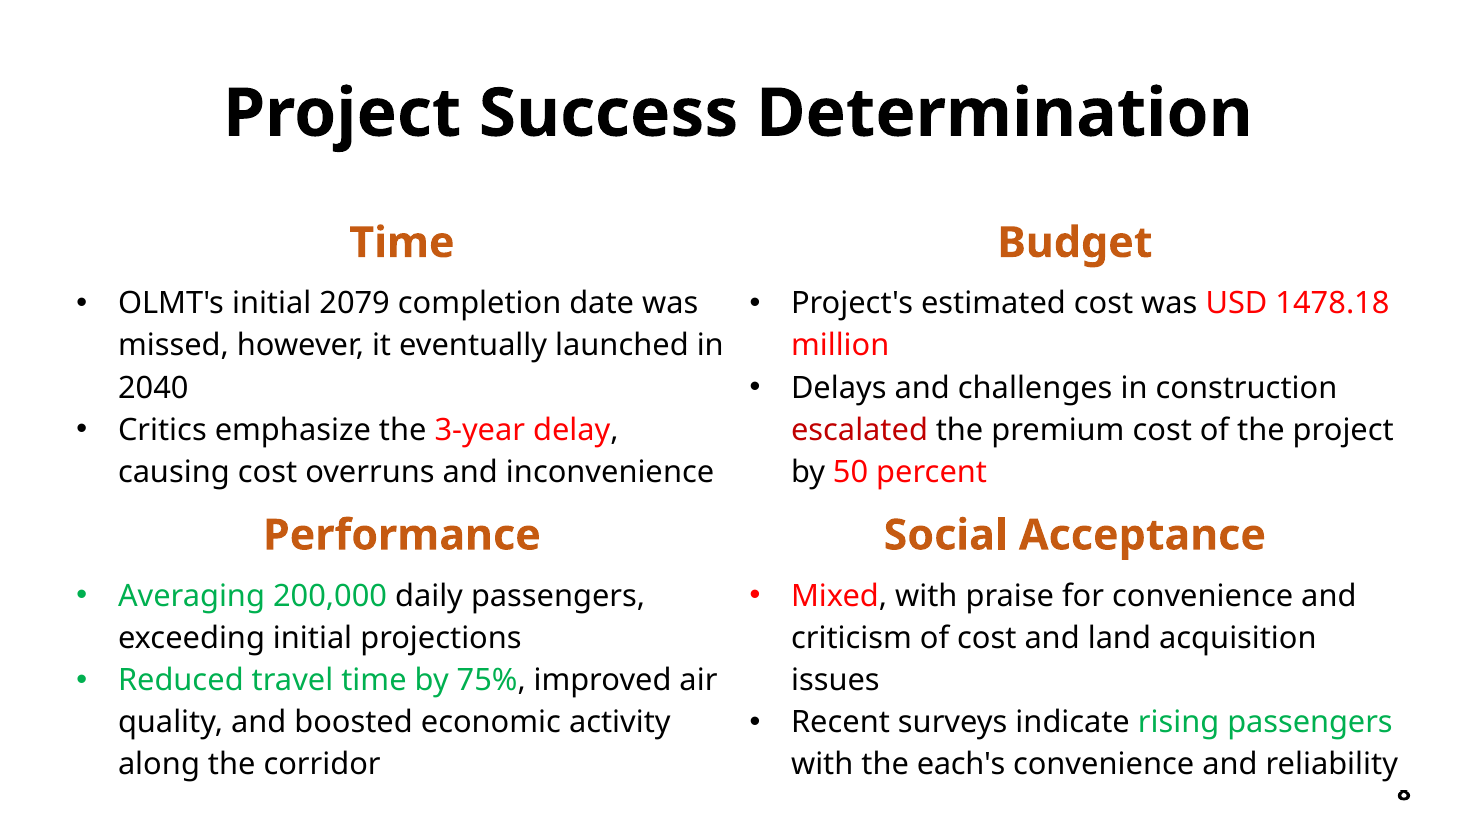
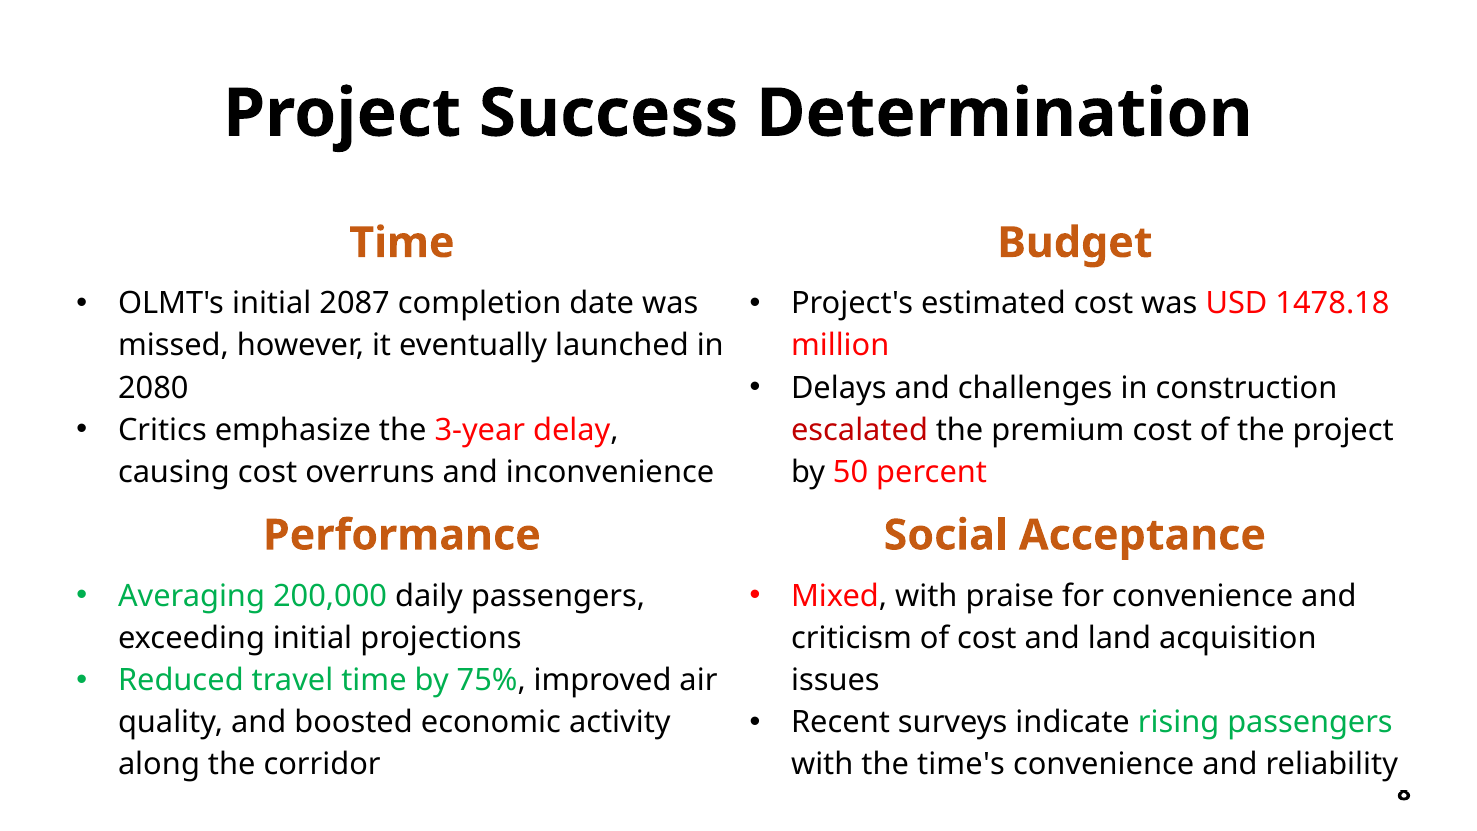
2079: 2079 -> 2087
2040: 2040 -> 2080
each's: each's -> time's
